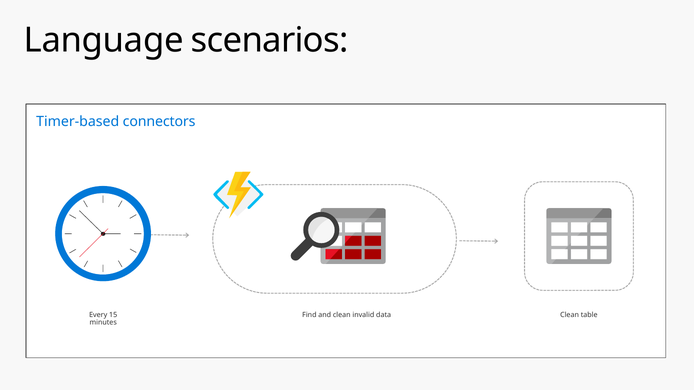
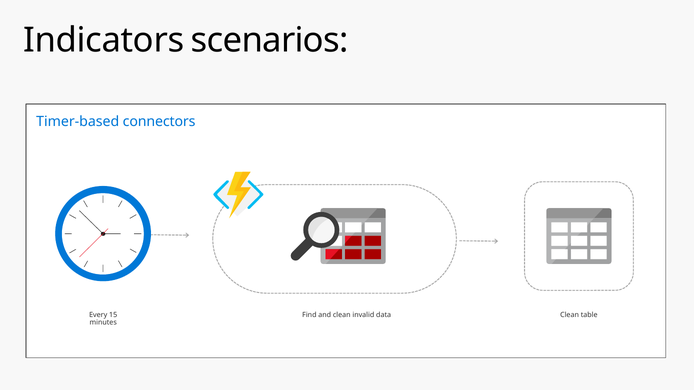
Language: Language -> Indicators
